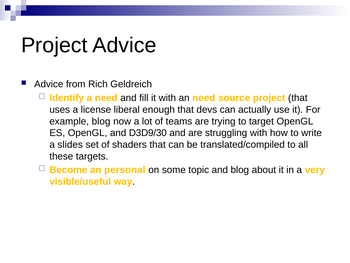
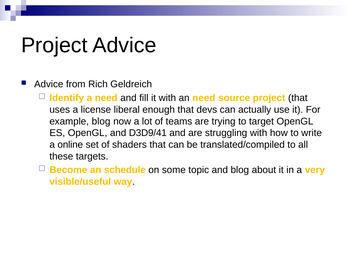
D3D9/30: D3D9/30 -> D3D9/41
slides: slides -> online
personal: personal -> schedule
